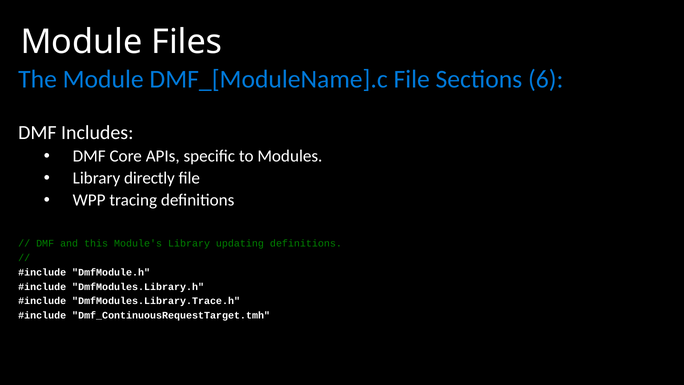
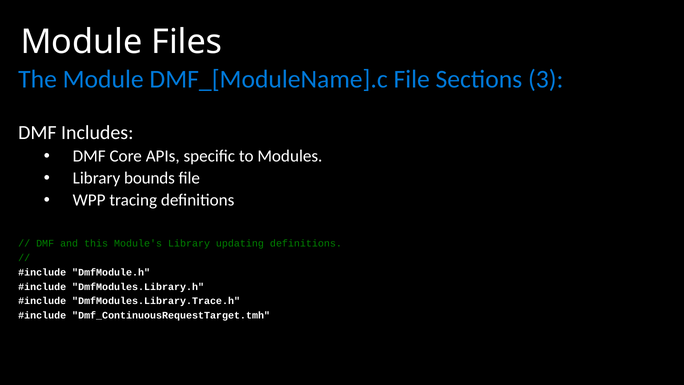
6: 6 -> 3
directly: directly -> bounds
